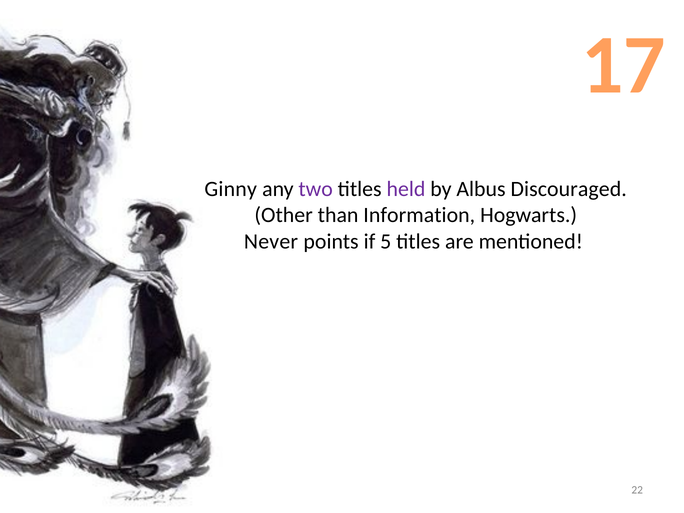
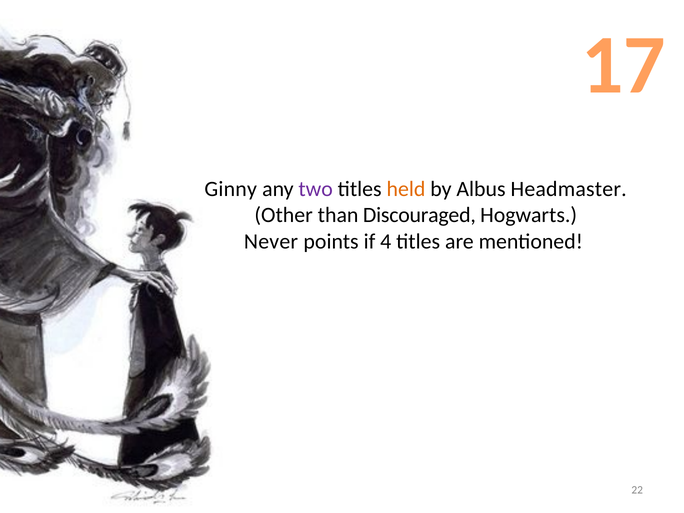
held colour: purple -> orange
Discouraged: Discouraged -> Headmaster
Information: Information -> Discouraged
5: 5 -> 4
